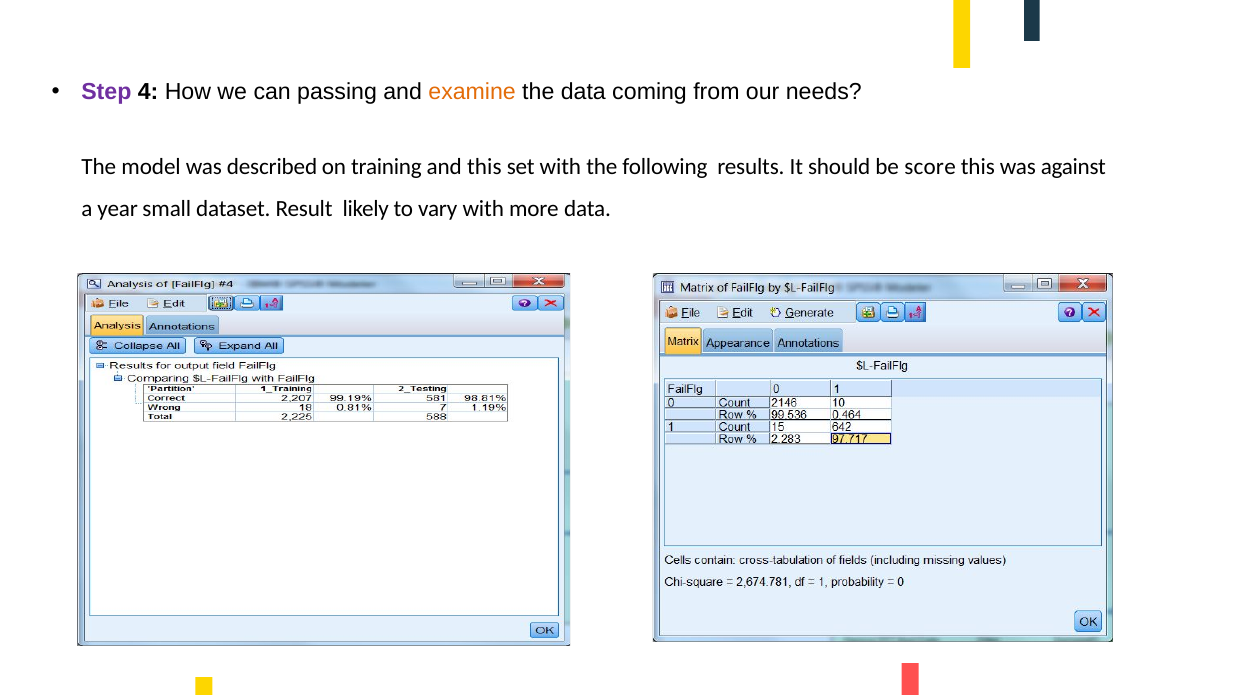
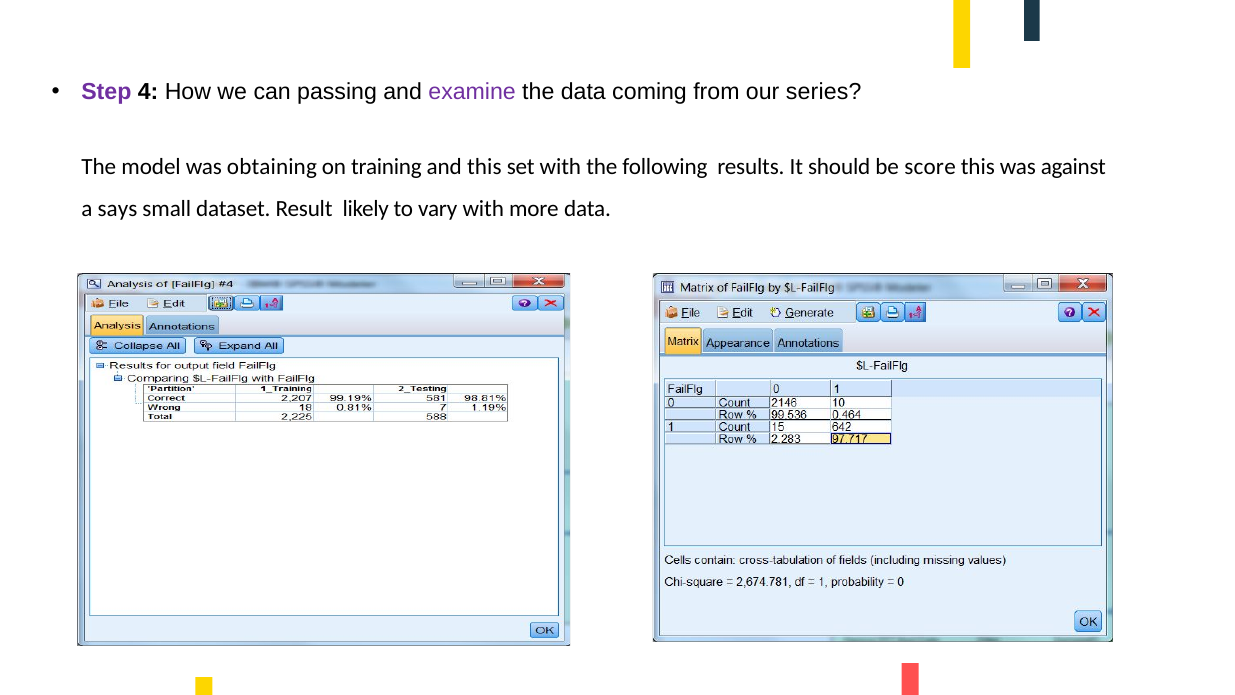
examine colour: orange -> purple
needs: needs -> series
described: described -> obtaining
year: year -> says
